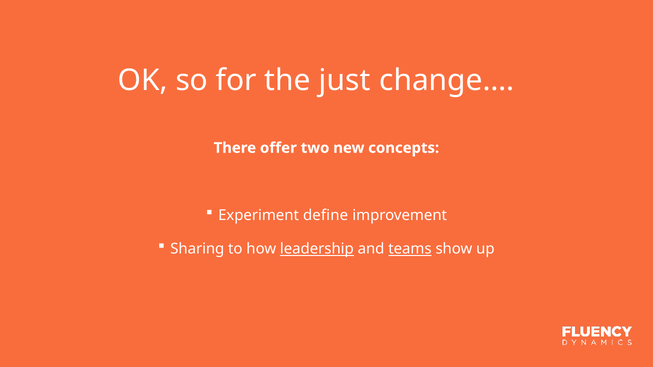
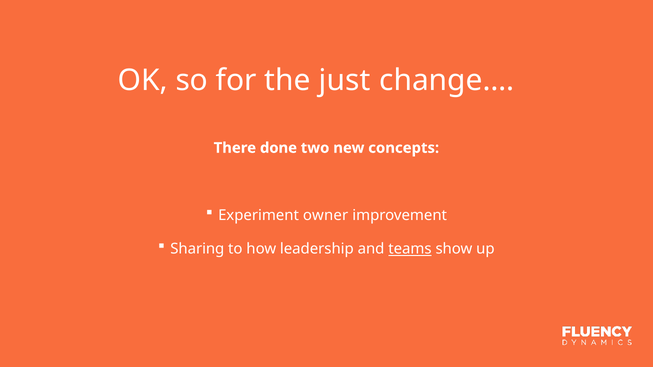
offer: offer -> done
define: define -> owner
leadership underline: present -> none
